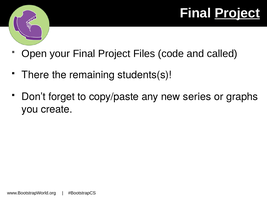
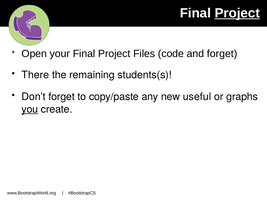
and called: called -> forget
series: series -> useful
you underline: none -> present
